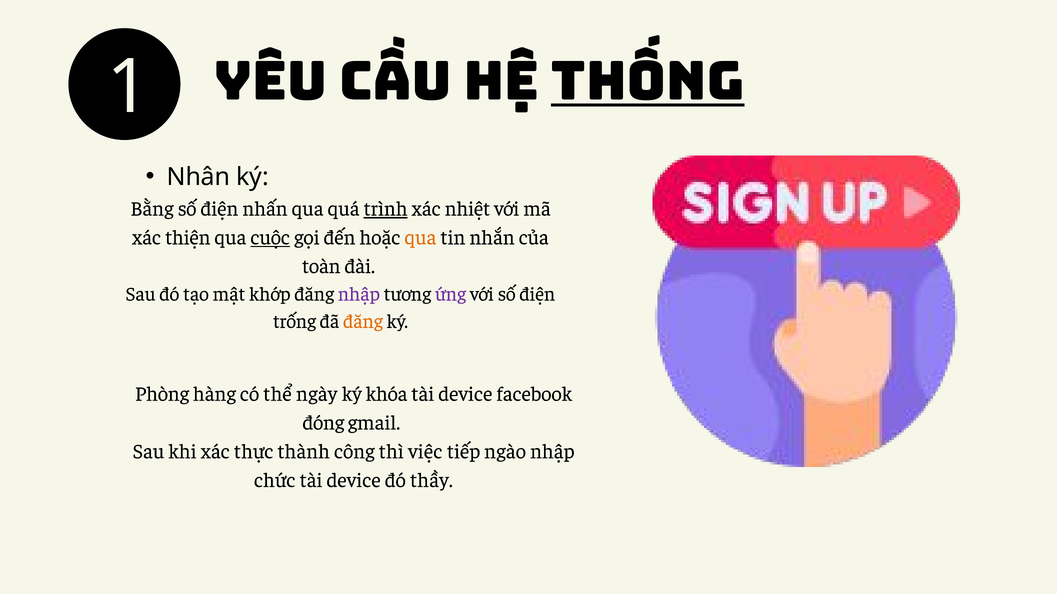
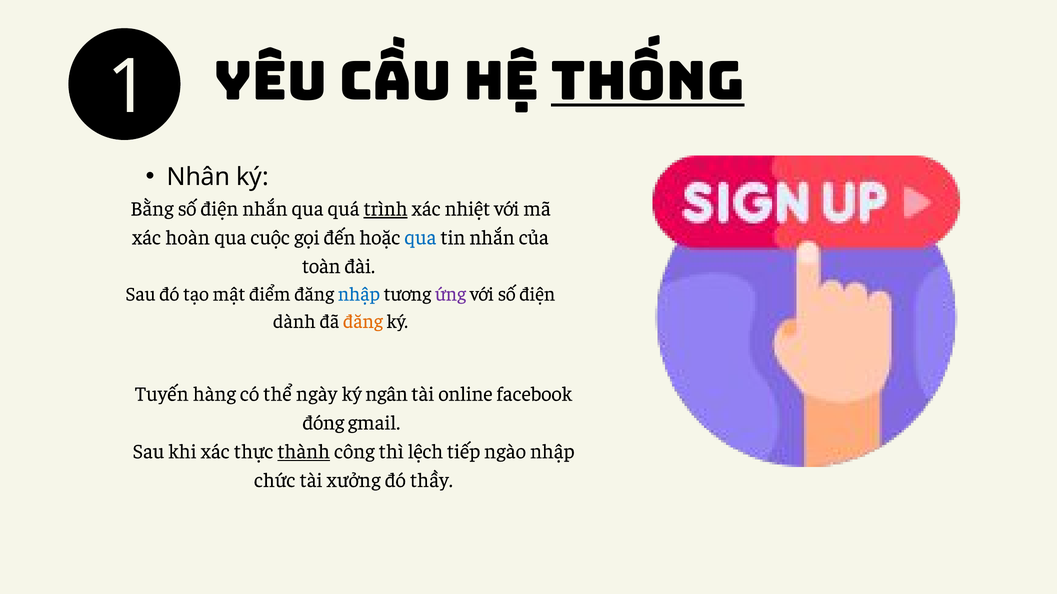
điện nhấn: nhấn -> nhắn
thiện: thiện -> hoàn
cuộc underline: present -> none
qua at (420, 238) colour: orange -> blue
khớp: khớp -> điểm
nhập at (359, 294) colour: purple -> blue
trống: trống -> dành
Phòng: Phòng -> Tuyến
khóa: khóa -> ngân
device at (465, 394): device -> online
thành underline: none -> present
việc: việc -> lệch
device at (354, 481): device -> xưởng
